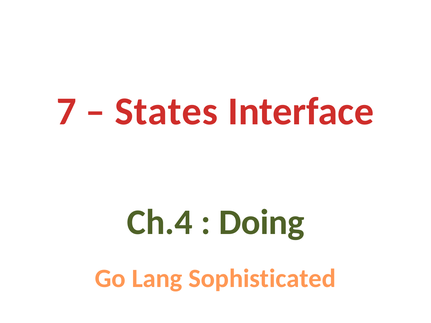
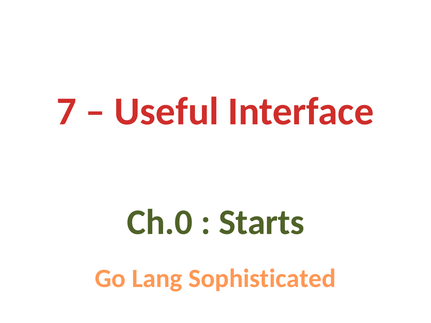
States: States -> Useful
Ch.4: Ch.4 -> Ch.0
Doing: Doing -> Starts
